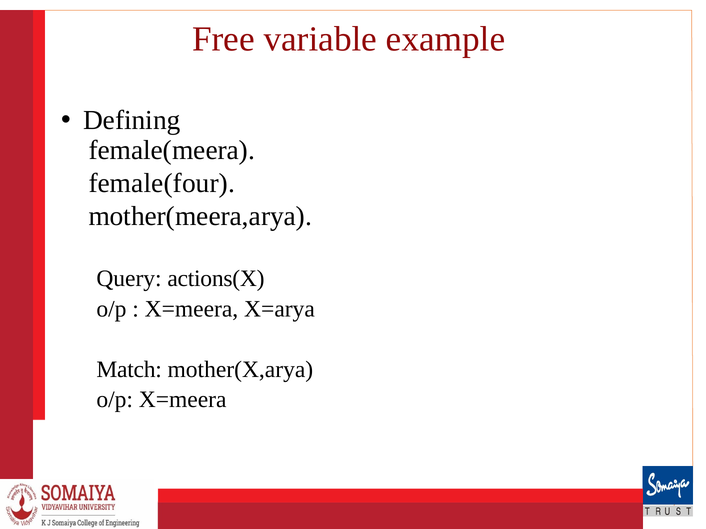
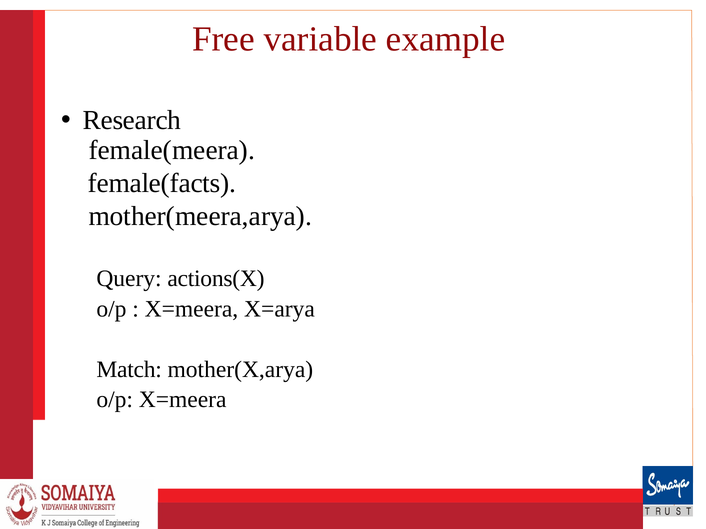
Defining: Defining -> Research
female(four: female(four -> female(facts
